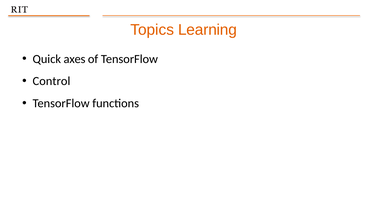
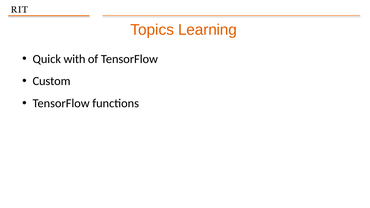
axes: axes -> with
Control: Control -> Custom
